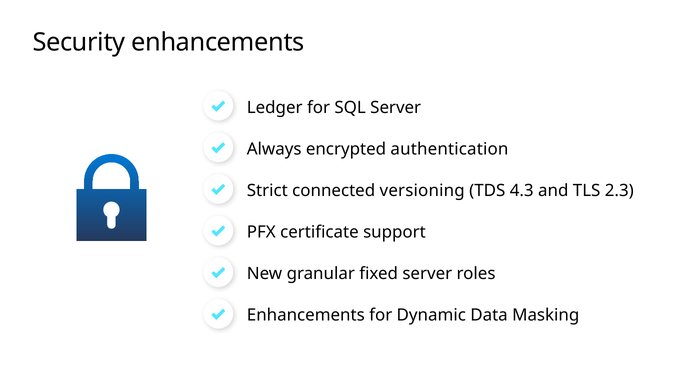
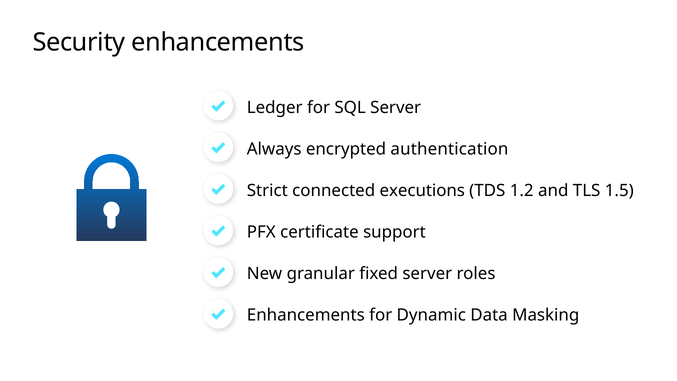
versioning: versioning -> executions
4.3: 4.3 -> 1.2
2.3: 2.3 -> 1.5
